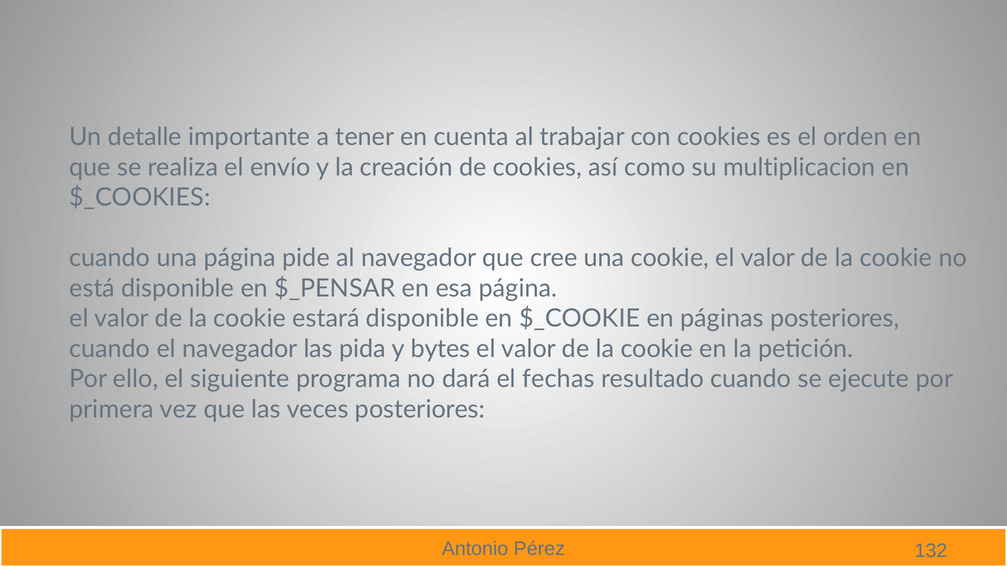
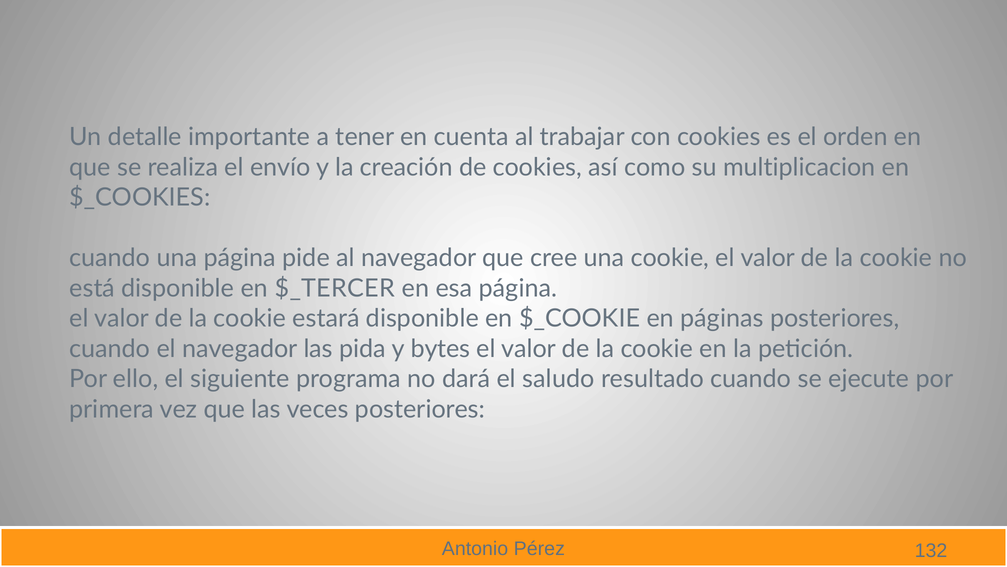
$_PENSAR: $_PENSAR -> $_TERCER
fechas: fechas -> saludo
